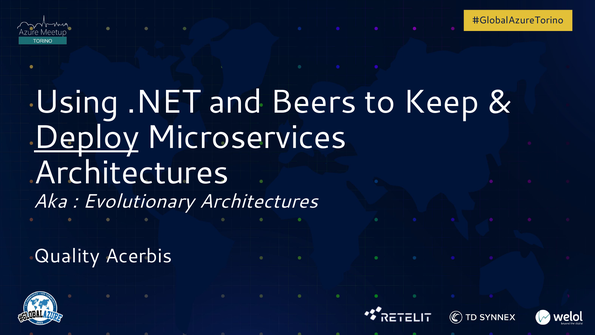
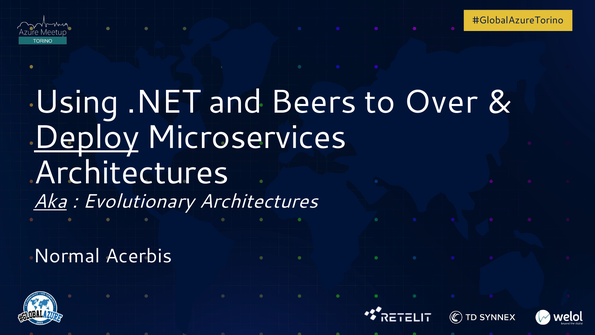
Keep: Keep -> Over
Aka underline: none -> present
Quality: Quality -> Normal
